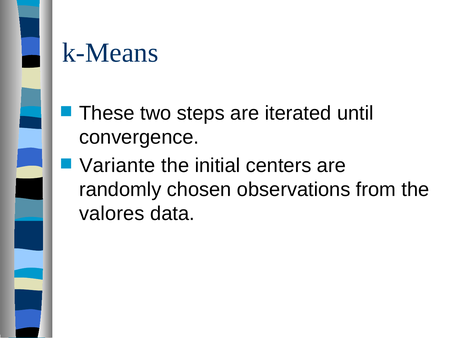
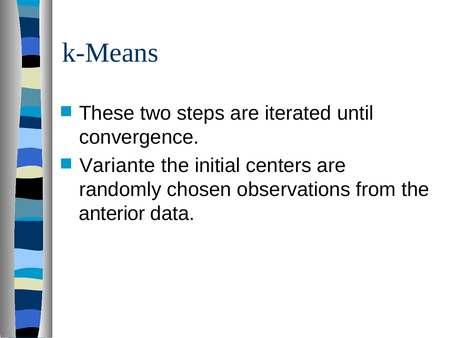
valores: valores -> anterior
